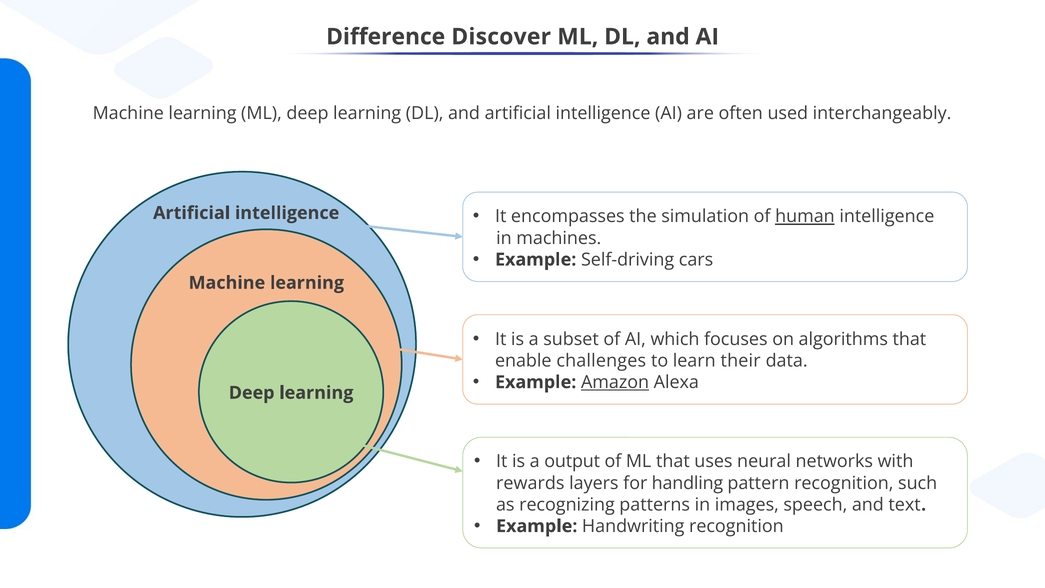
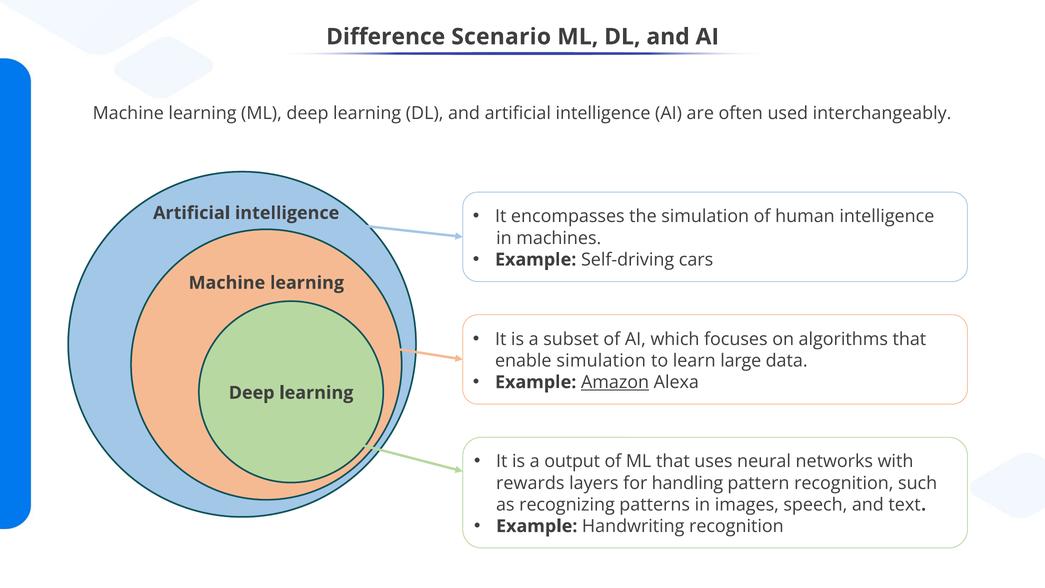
Discover: Discover -> Scenario
human underline: present -> none
enable challenges: challenges -> simulation
their: their -> large
